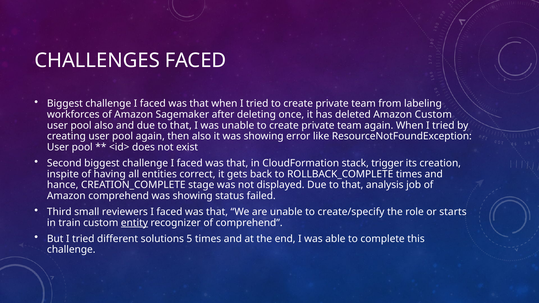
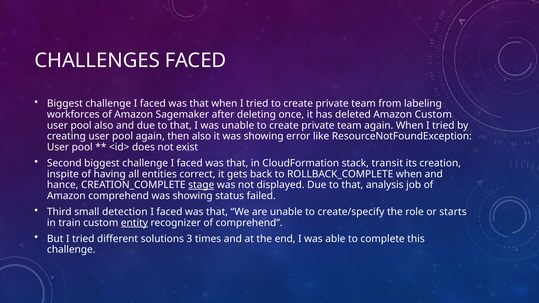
trigger: trigger -> transit
ROLLBACK_COMPLETE times: times -> when
stage underline: none -> present
reviewers: reviewers -> detection
5: 5 -> 3
